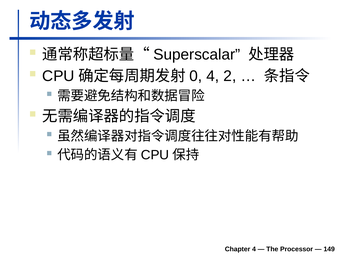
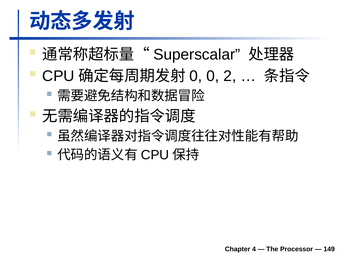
4 at (213, 76): 4 -> 0
